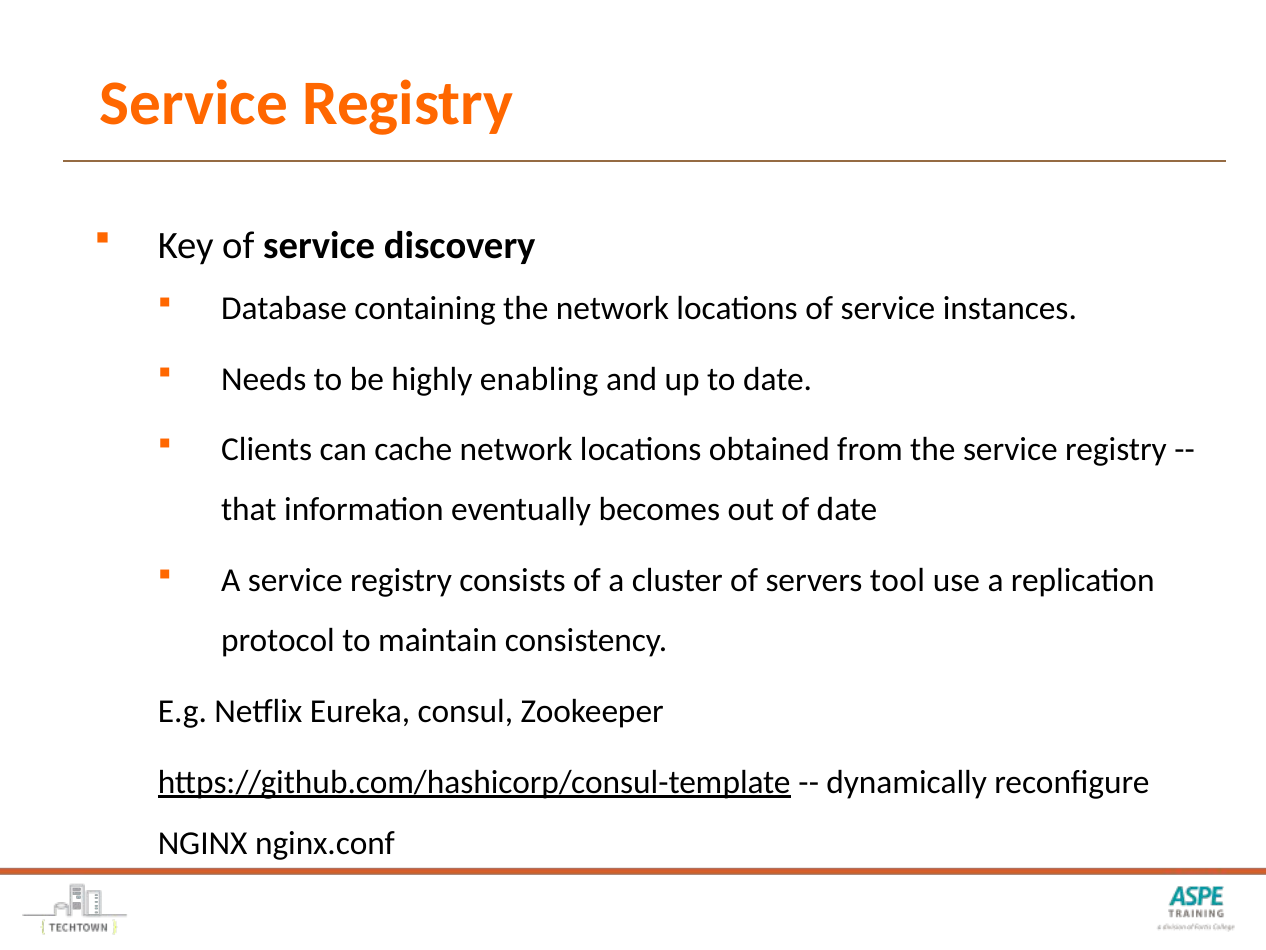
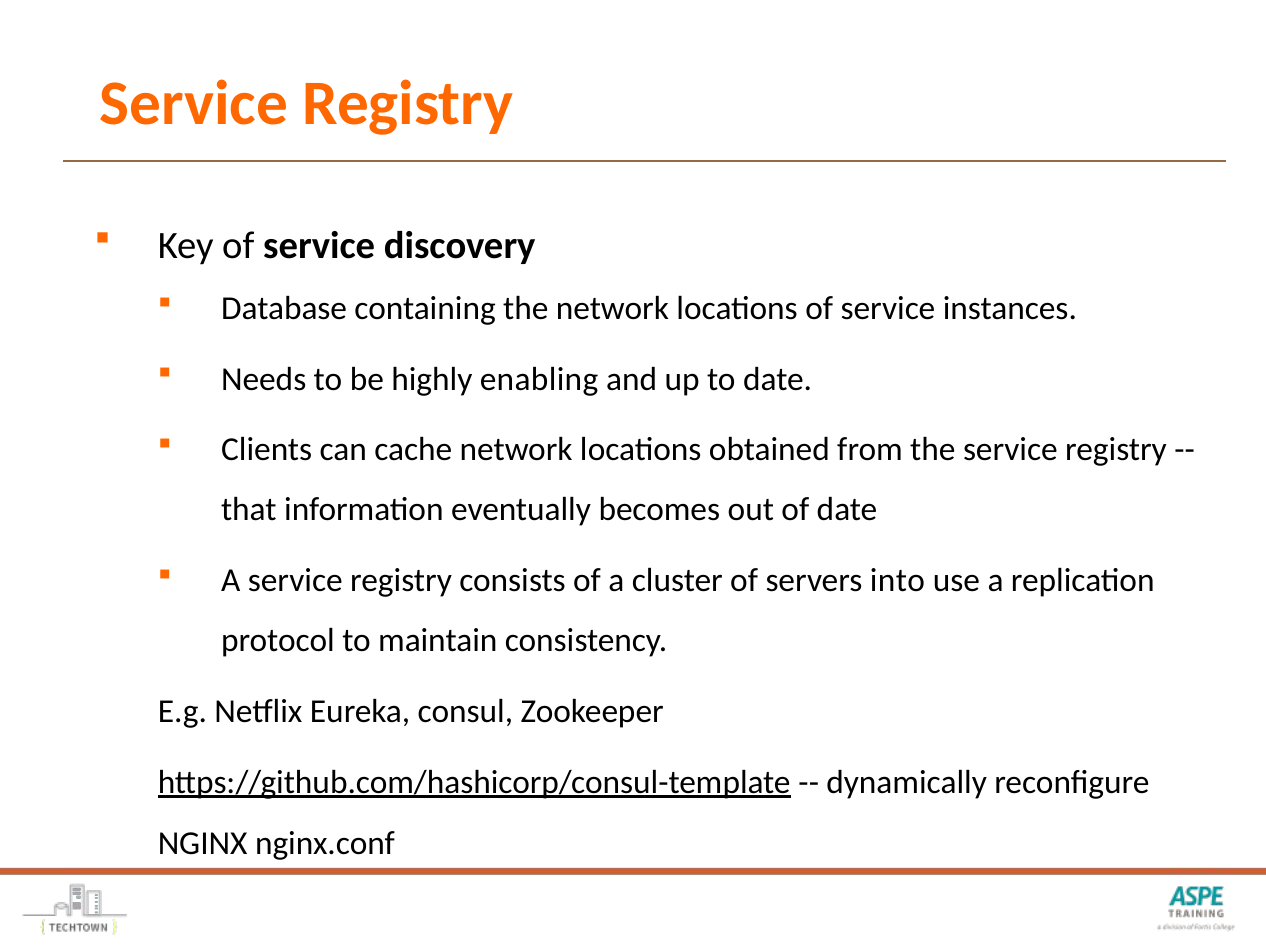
tool: tool -> into
